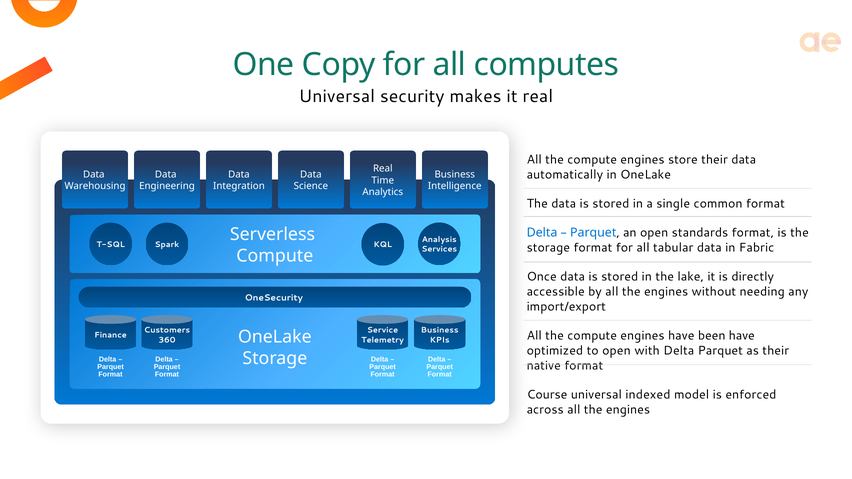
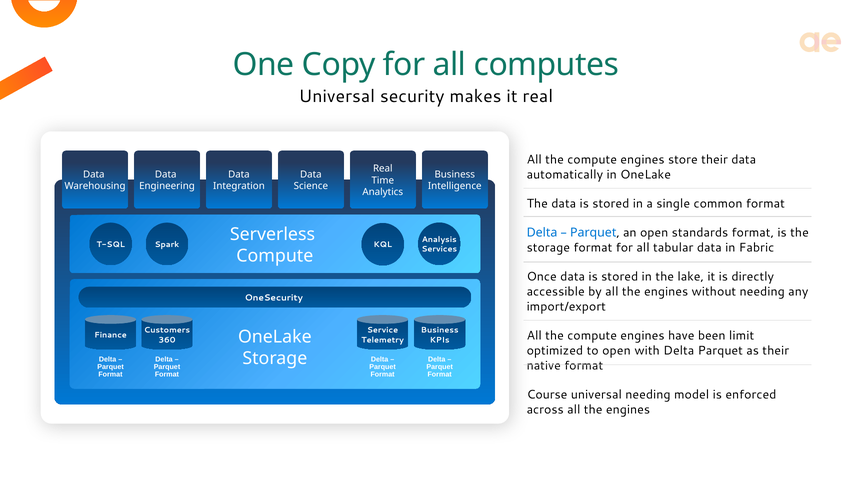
been have: have -> limit
universal indexed: indexed -> needing
